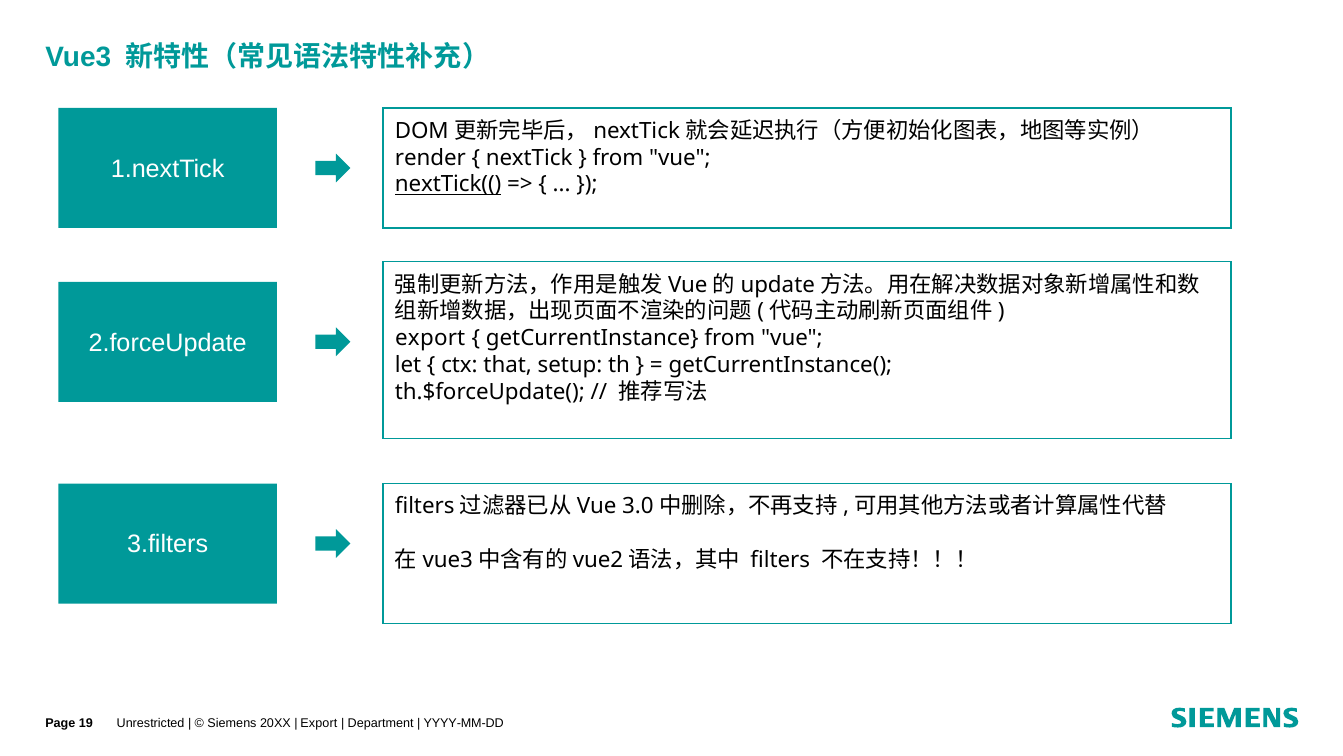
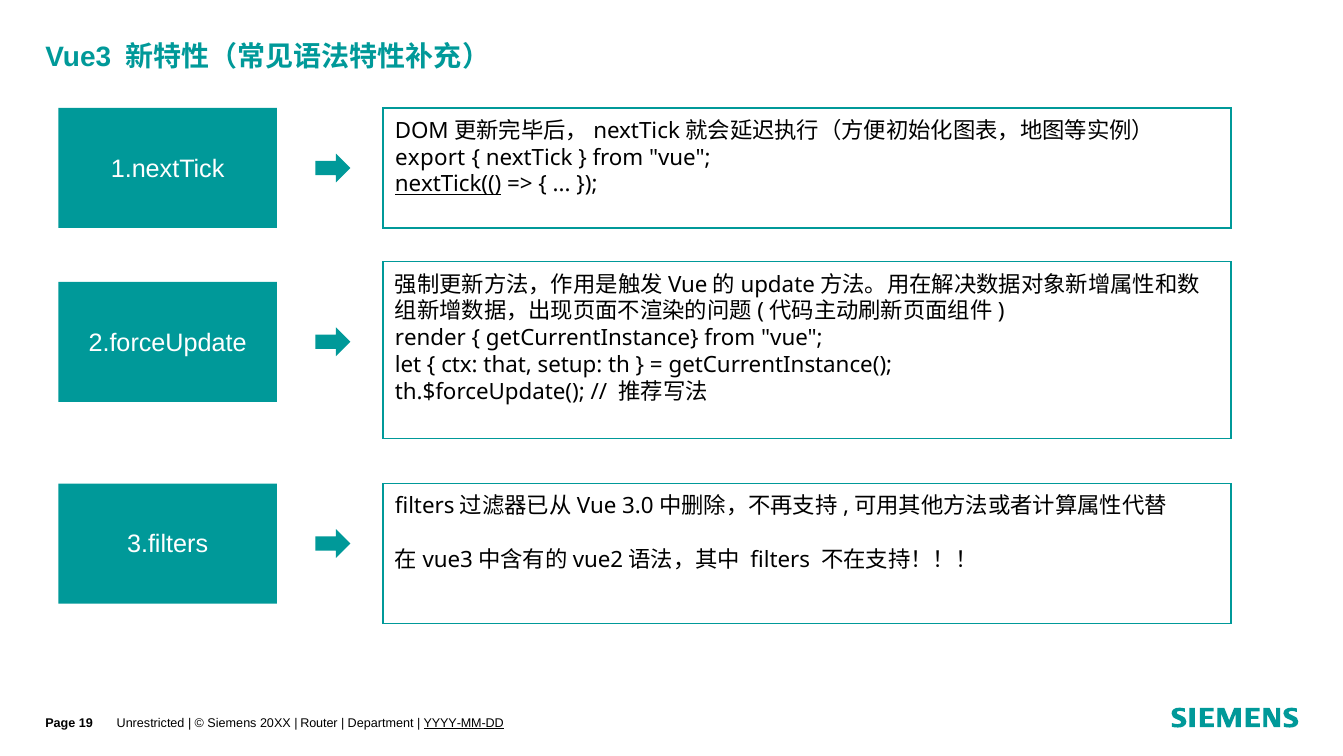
render: render -> export
export at (430, 338): export -> render
Export at (319, 723): Export -> Router
YYYY-MM-DD underline: none -> present
